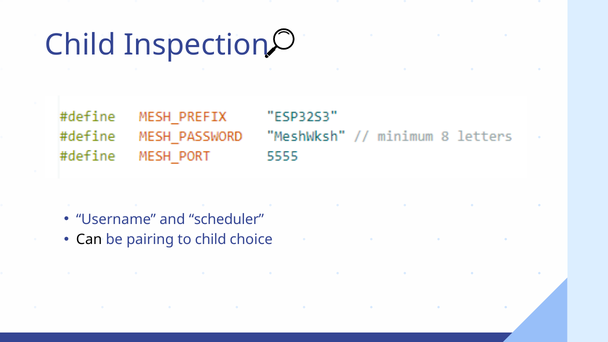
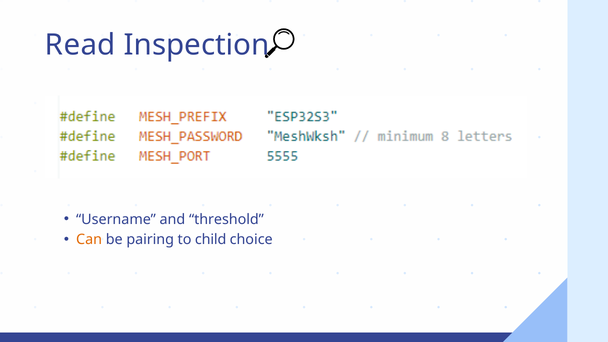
Child at (80, 45): Child -> Read
scheduler: scheduler -> threshold
Can colour: black -> orange
